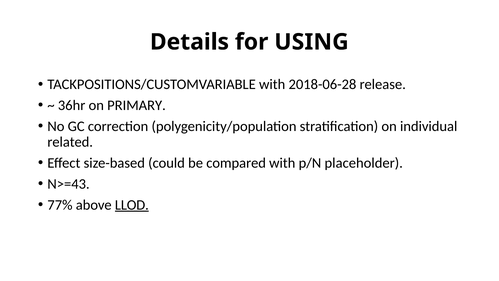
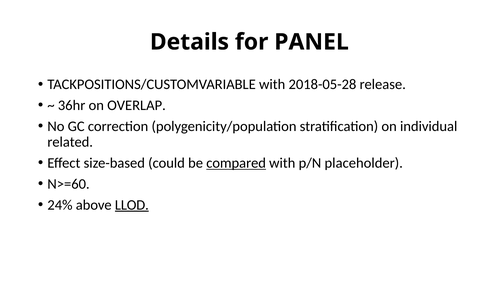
USING: USING -> PANEL
2018-06-28: 2018-06-28 -> 2018-05-28
PRIMARY: PRIMARY -> OVERLAP
compared underline: none -> present
N>=43: N>=43 -> N>=60
77%: 77% -> 24%
